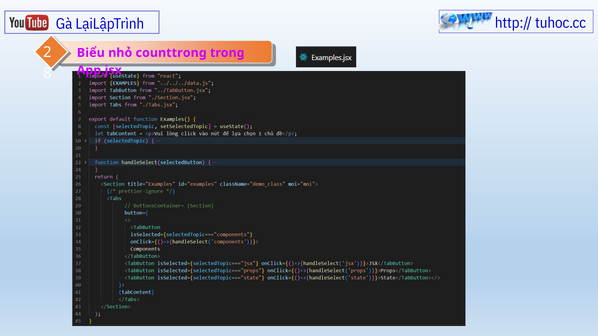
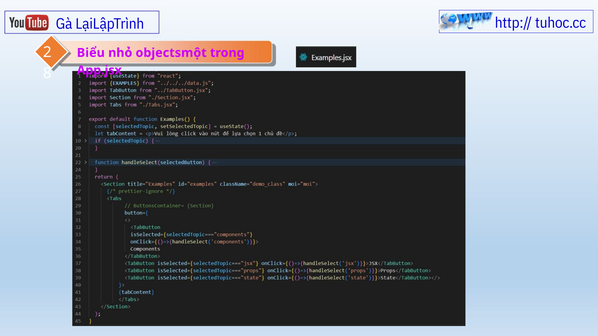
counttrong: counttrong -> objectsmột
